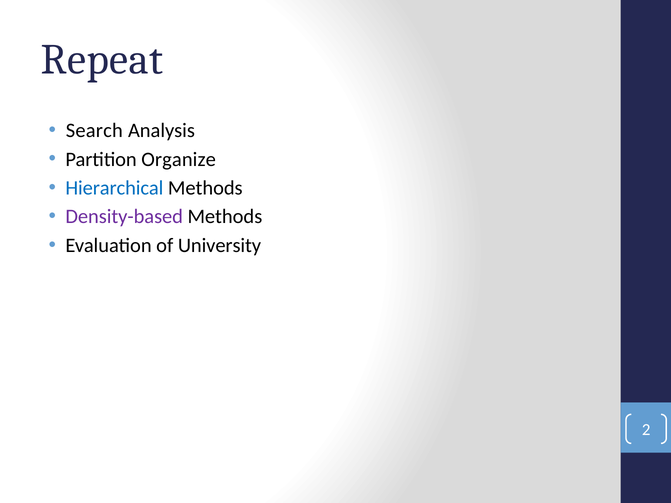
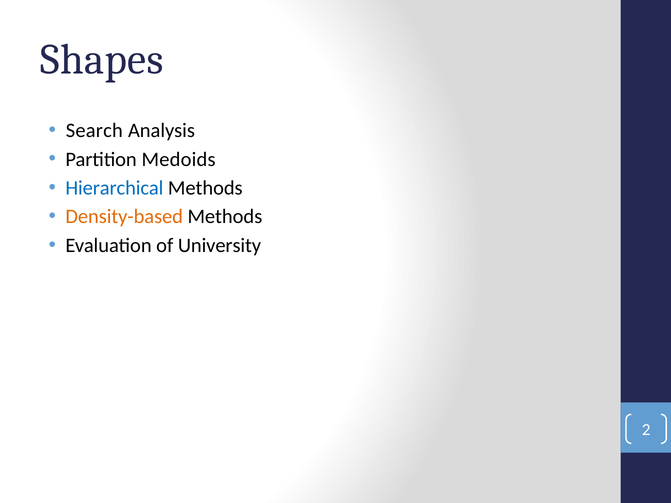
Repeat: Repeat -> Shapes
Organize: Organize -> Medoids
Density-based colour: purple -> orange
